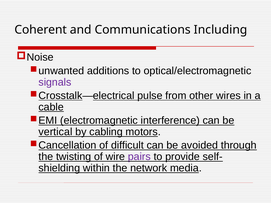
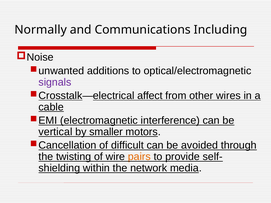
Coherent: Coherent -> Normally
pulse: pulse -> affect
cabling: cabling -> smaller
pairs colour: purple -> orange
